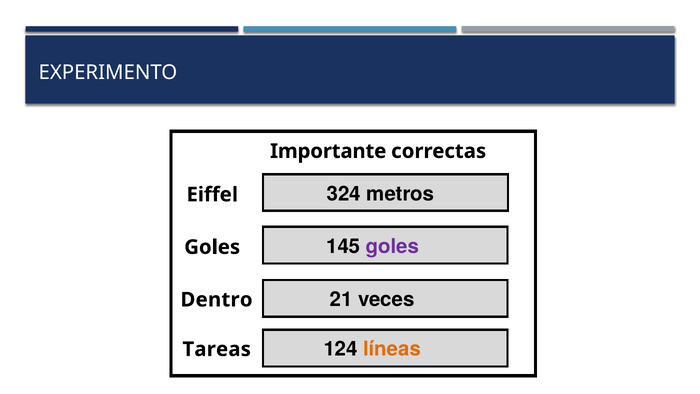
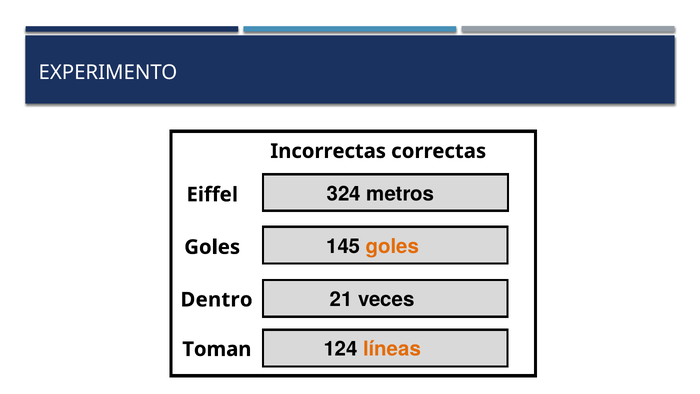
Importante: Importante -> Incorrectas
goles at (392, 247) colour: purple -> orange
Tareas: Tareas -> Toman
